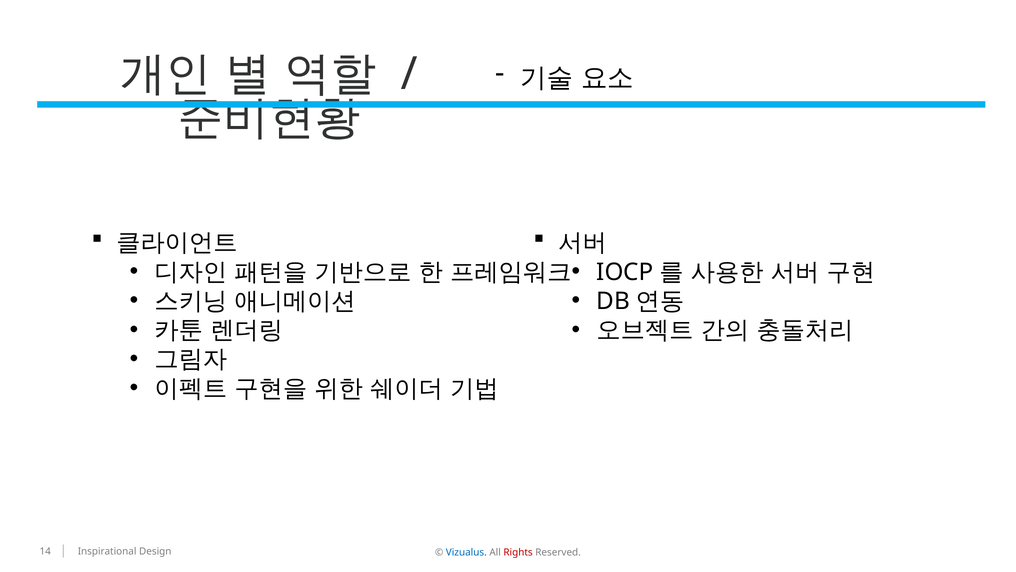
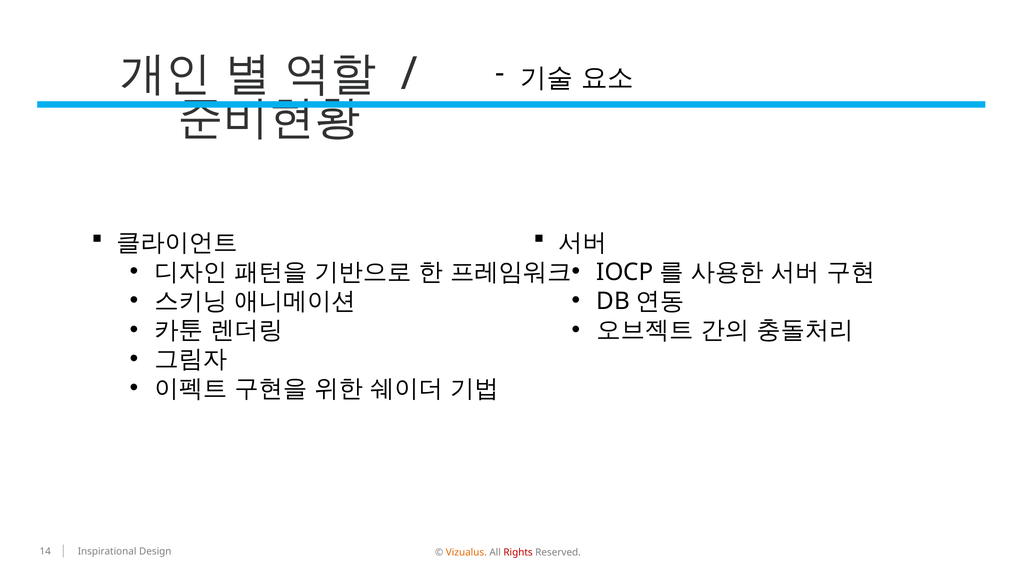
Vizualus colour: blue -> orange
